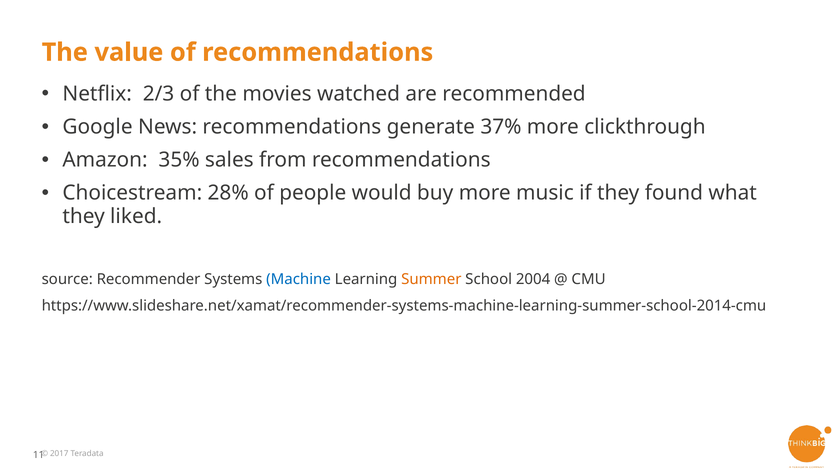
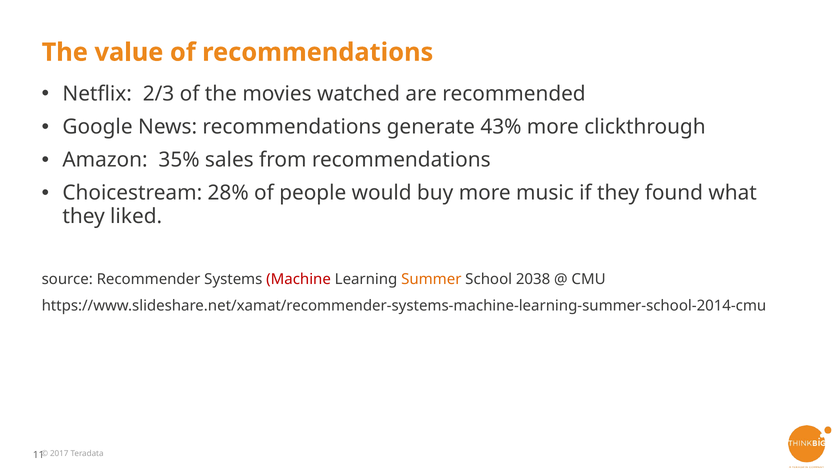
37%: 37% -> 43%
Machine colour: blue -> red
2004: 2004 -> 2038
